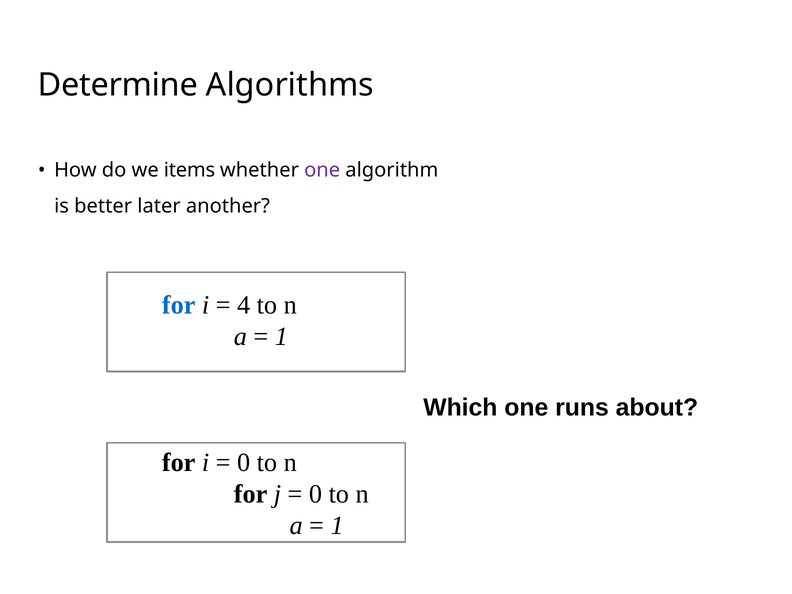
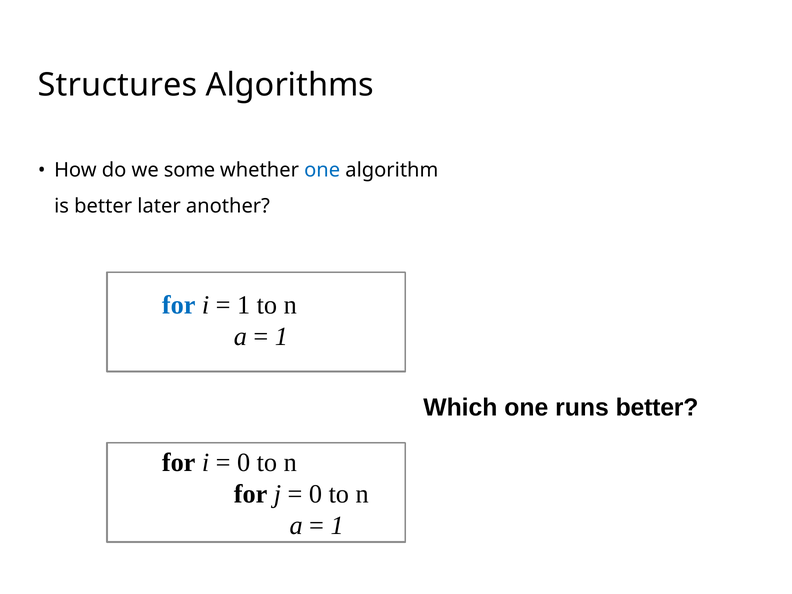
Determine: Determine -> Structures
items: items -> some
one at (322, 170) colour: purple -> blue
4 at (244, 305): 4 -> 1
runs about: about -> better
